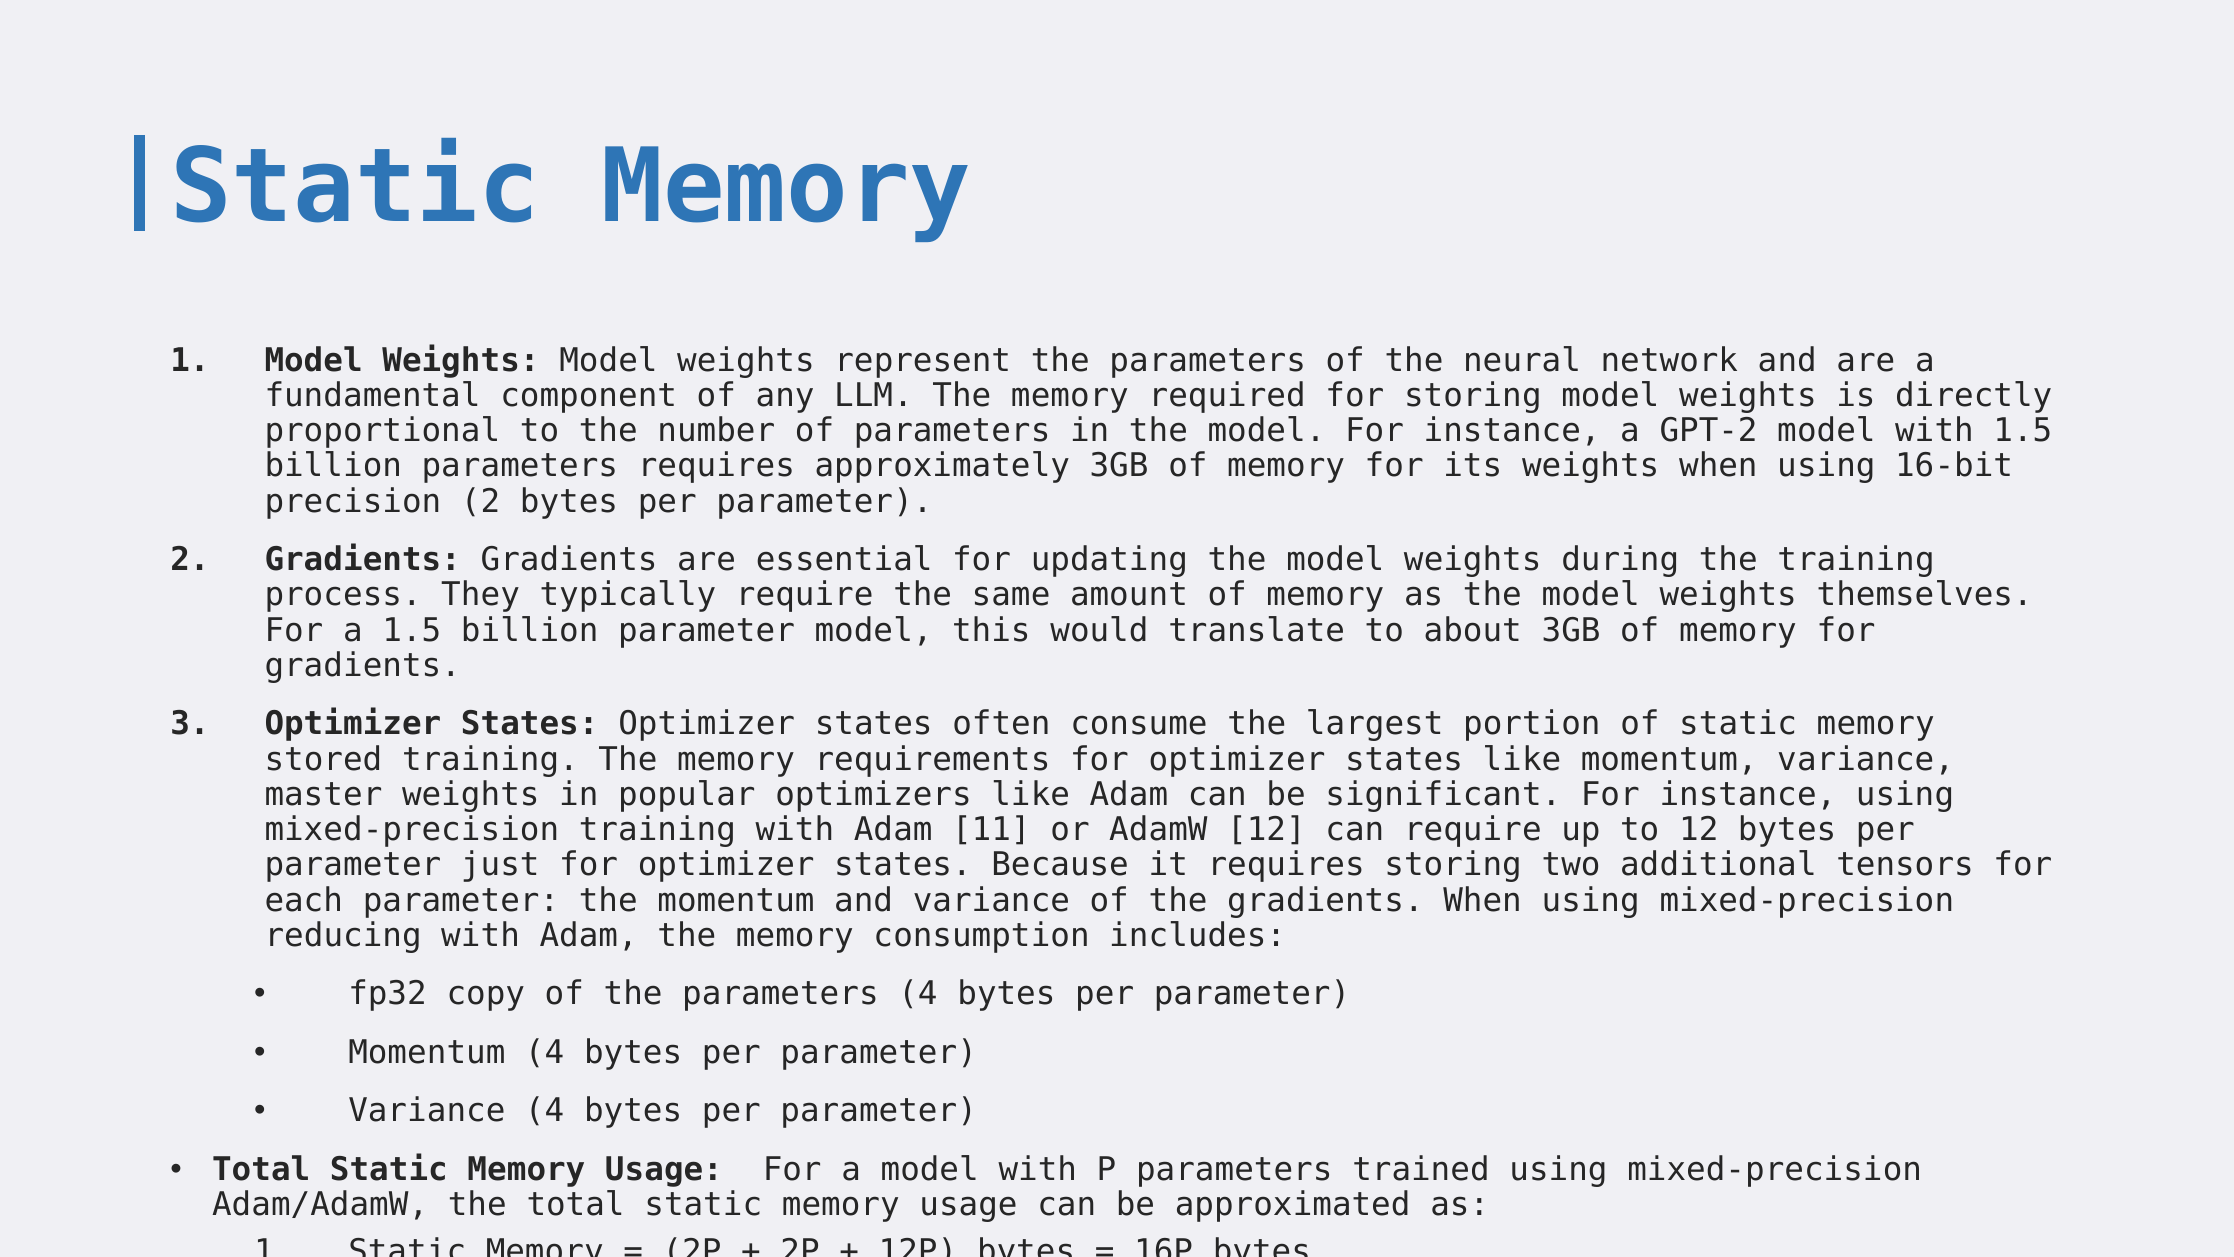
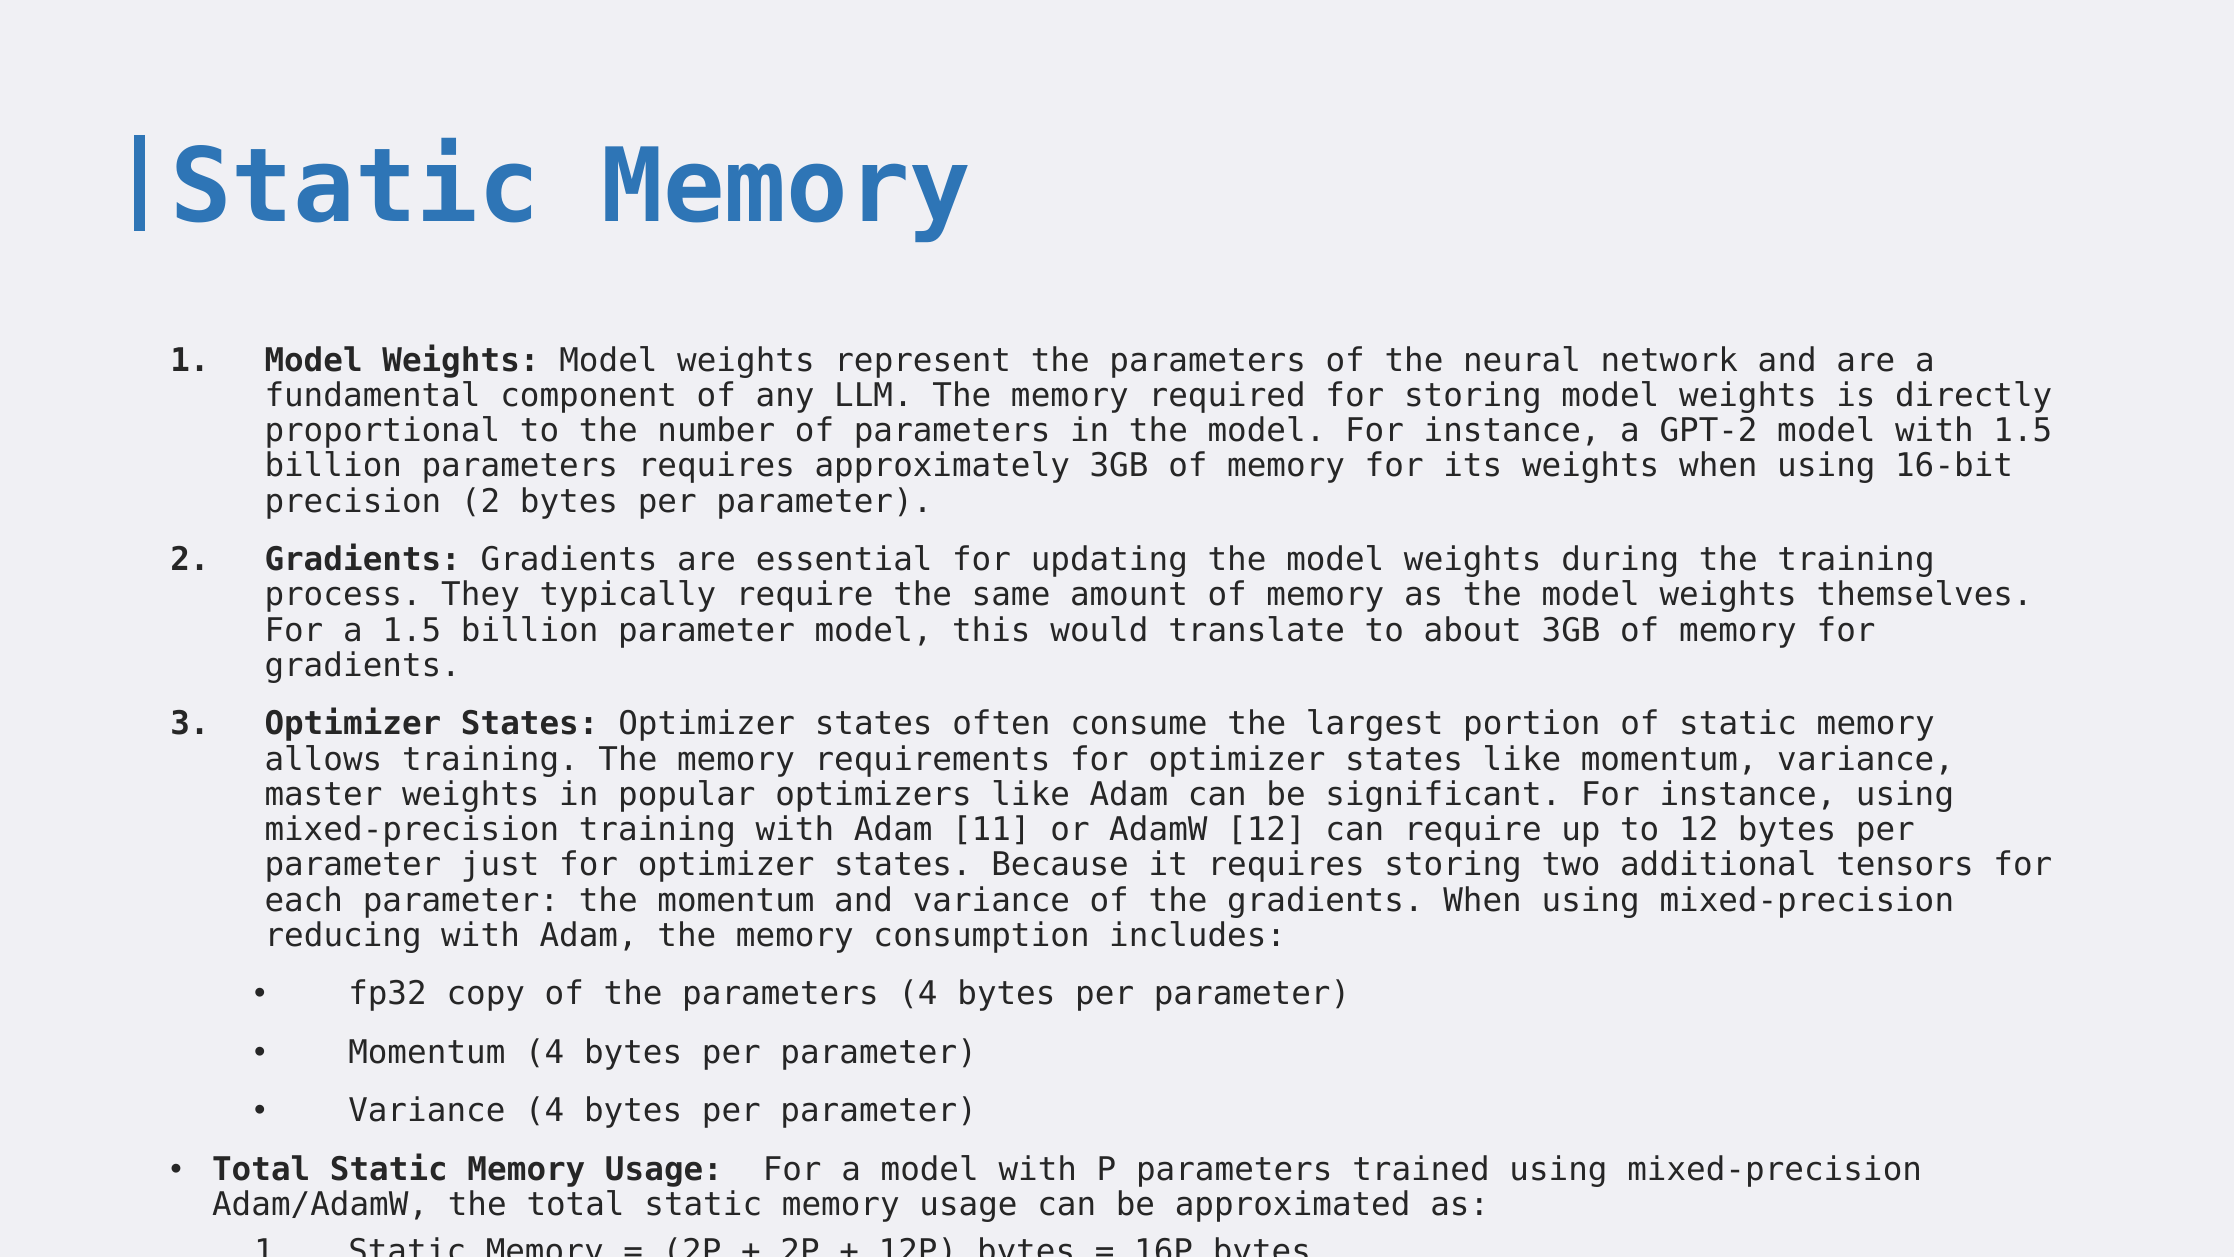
stored: stored -> allows
